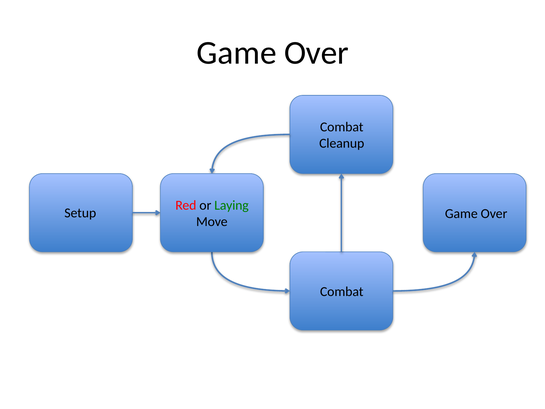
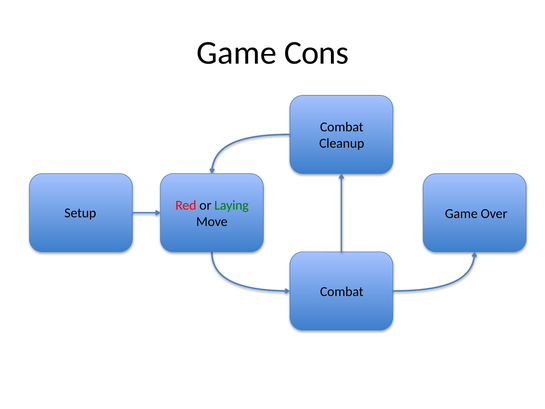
Over at (316, 53): Over -> Cons
